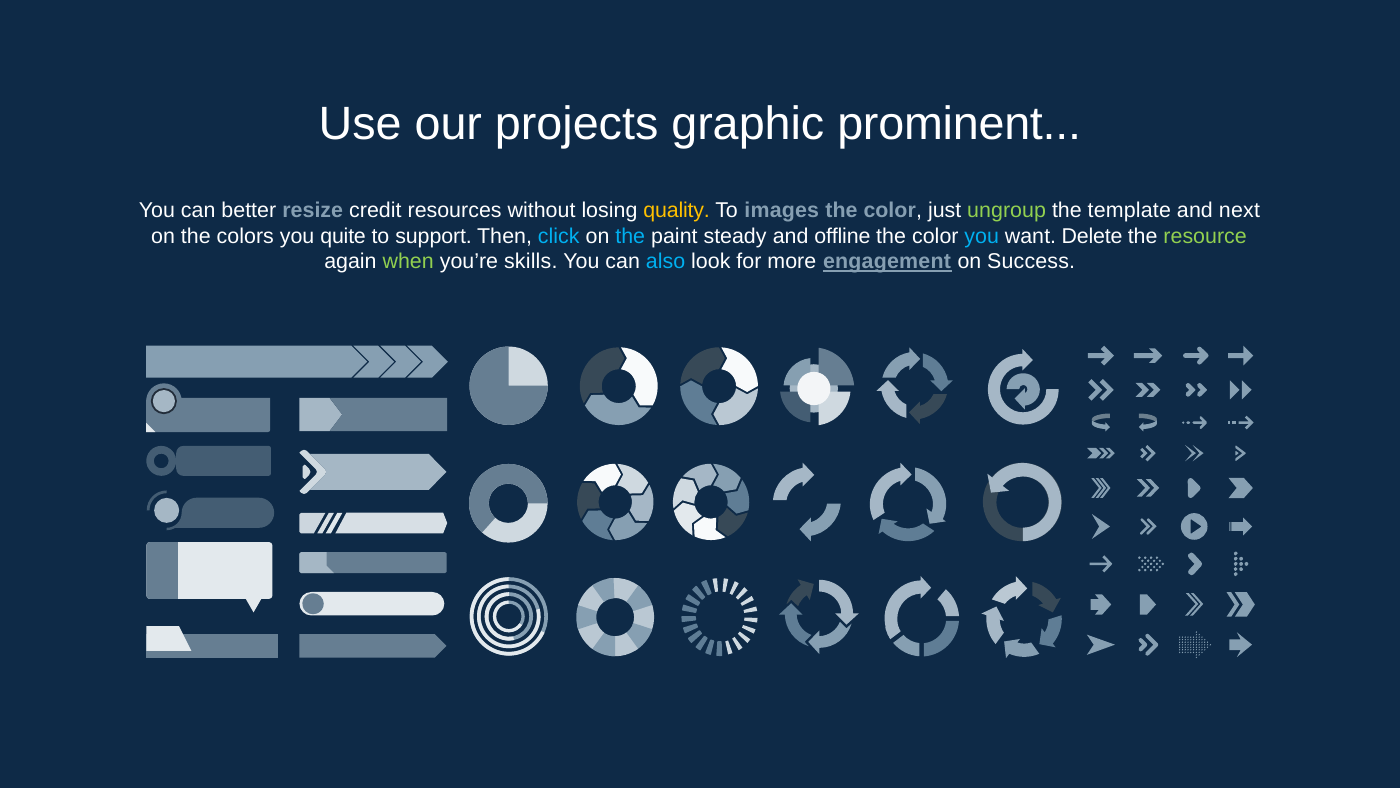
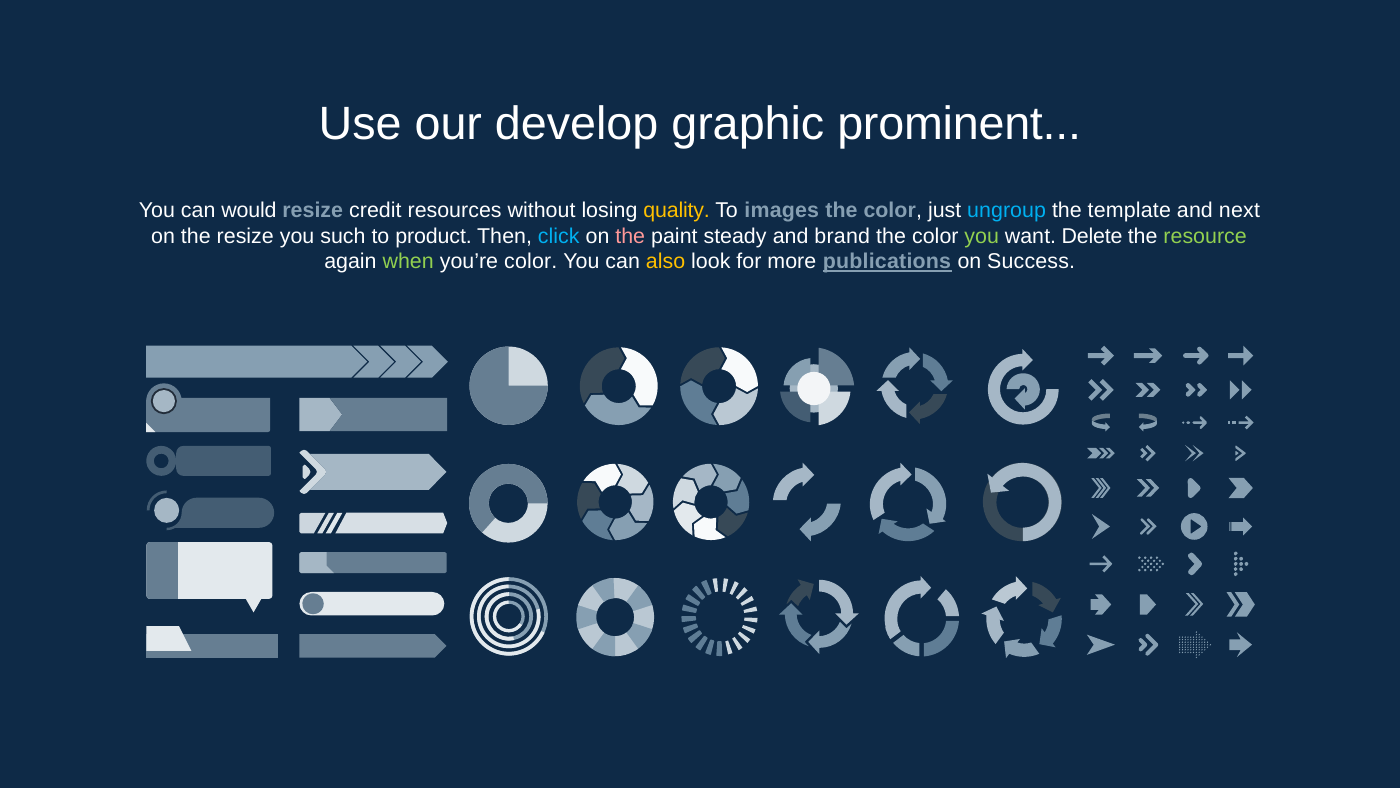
projects: projects -> develop
better: better -> would
ungroup colour: light green -> light blue
the colors: colors -> resize
quite: quite -> such
support: support -> product
the at (630, 236) colour: light blue -> pink
offline: offline -> brand
you at (982, 236) colour: light blue -> light green
you’re skills: skills -> color
also colour: light blue -> yellow
engagement: engagement -> publications
